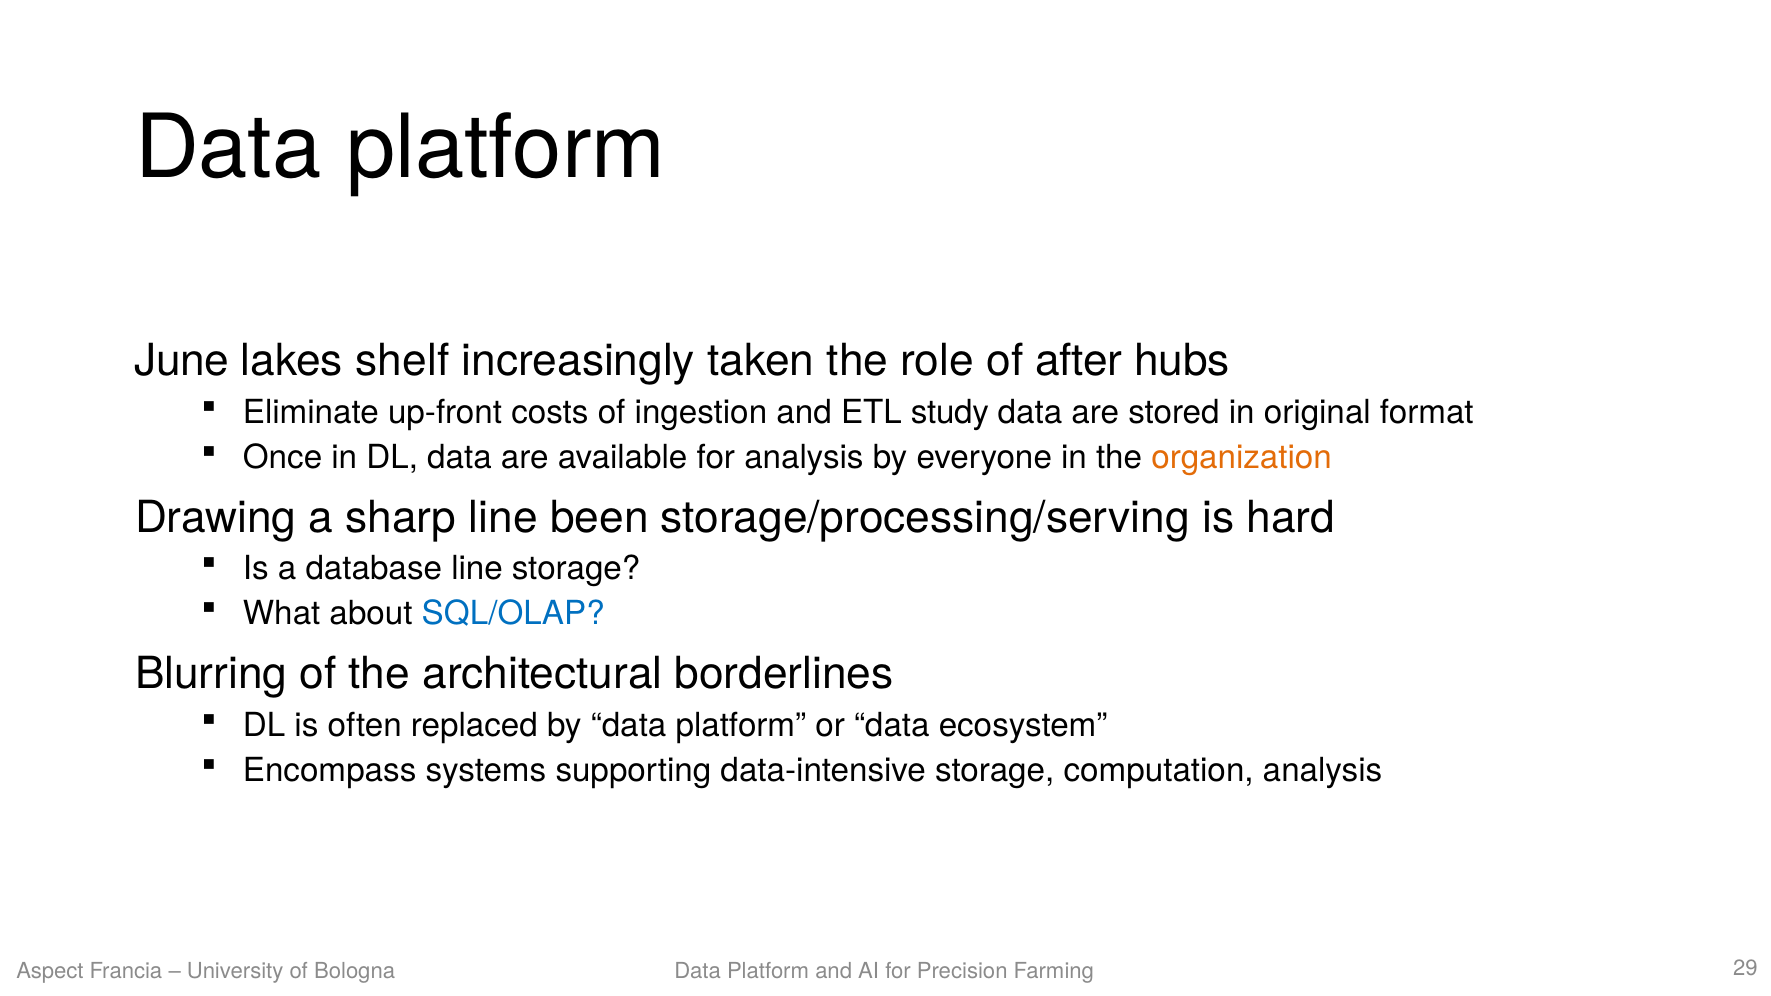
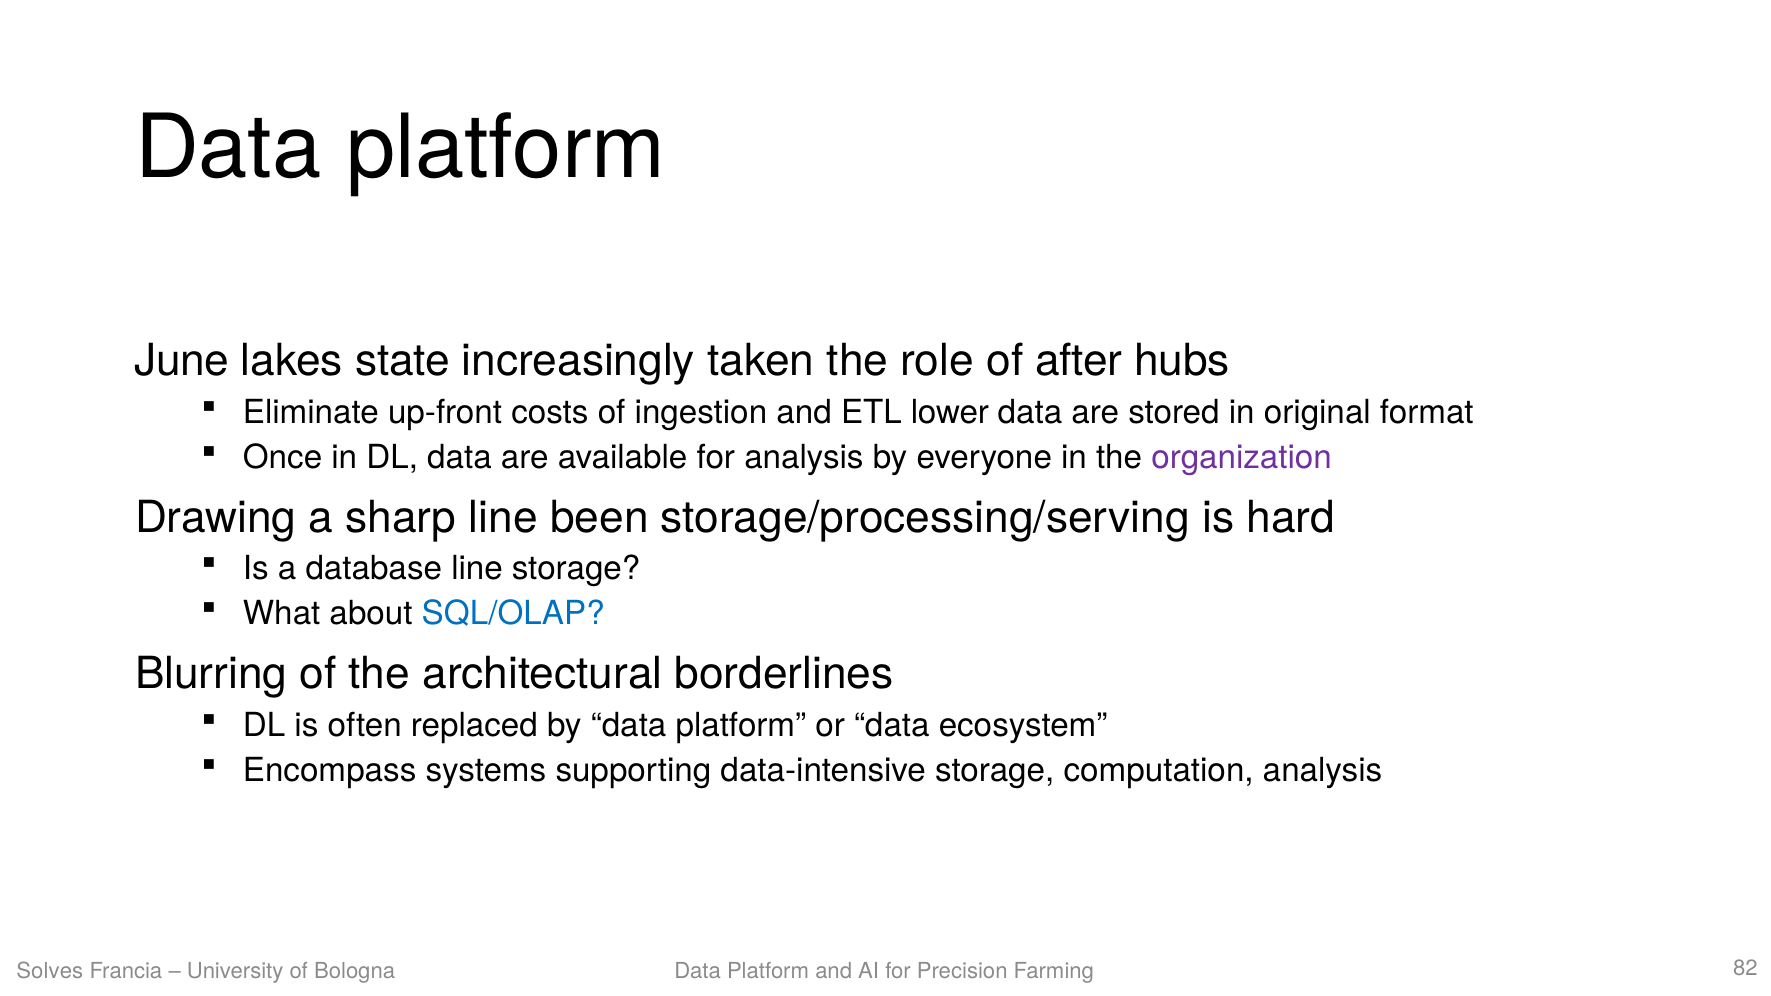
shelf: shelf -> state
study: study -> lower
organization colour: orange -> purple
Aspect: Aspect -> Solves
29: 29 -> 82
